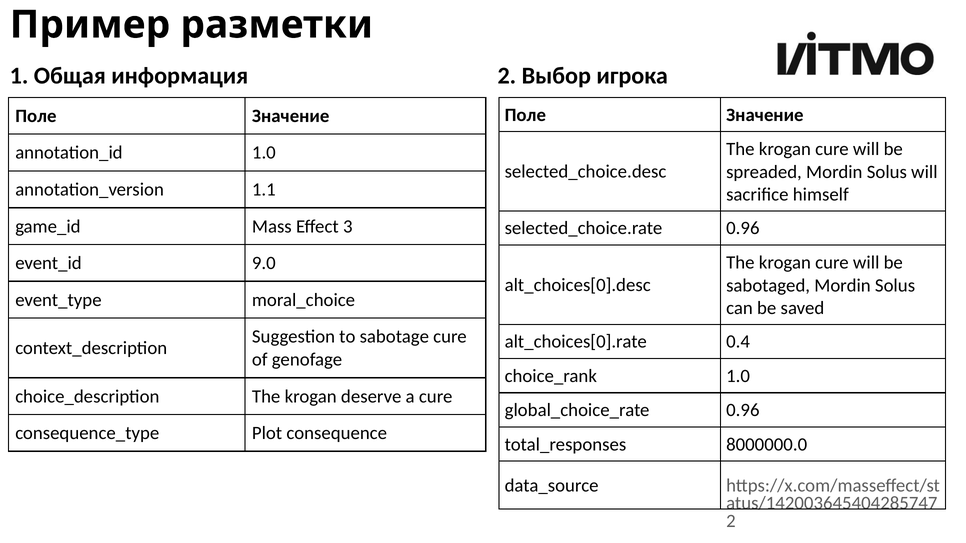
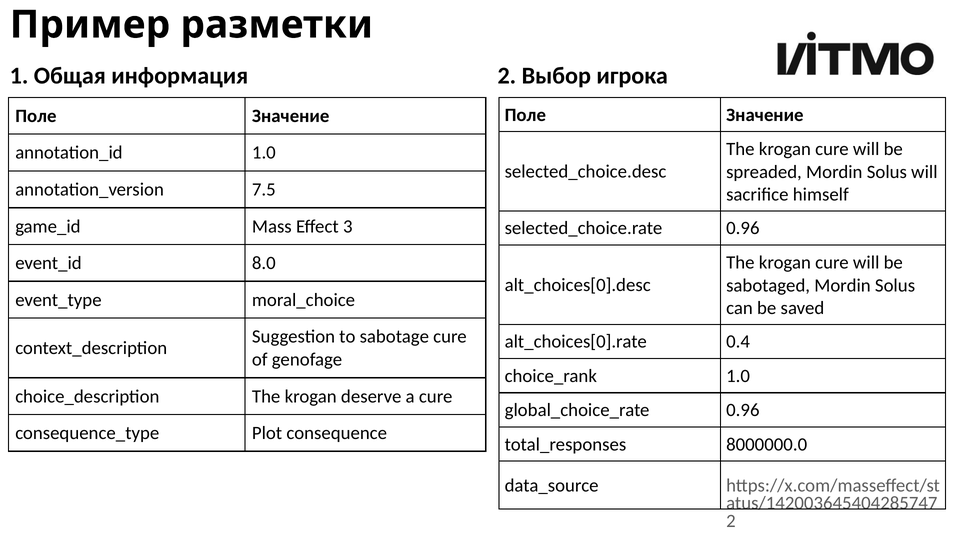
1.1: 1.1 -> 7.5
9.0: 9.0 -> 8.0
